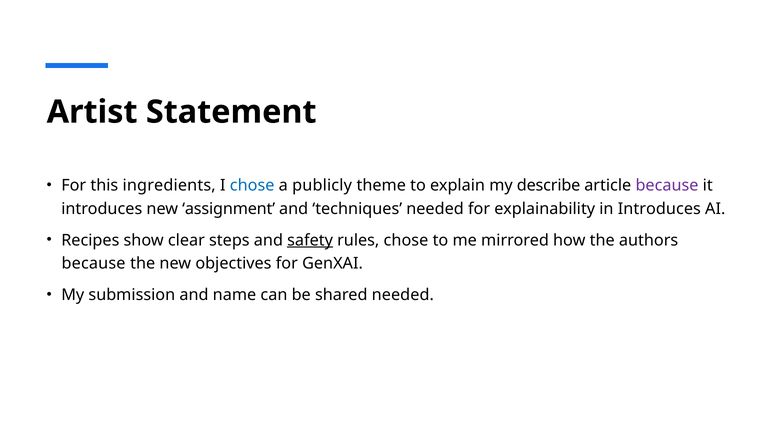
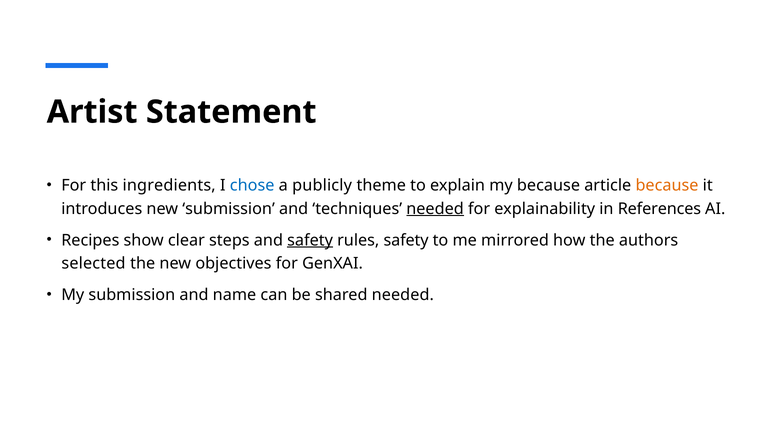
my describe: describe -> because
because at (667, 186) colour: purple -> orange
new assignment: assignment -> submission
needed at (435, 209) underline: none -> present
in Introduces: Introduces -> References
rules chose: chose -> safety
because at (94, 264): because -> selected
